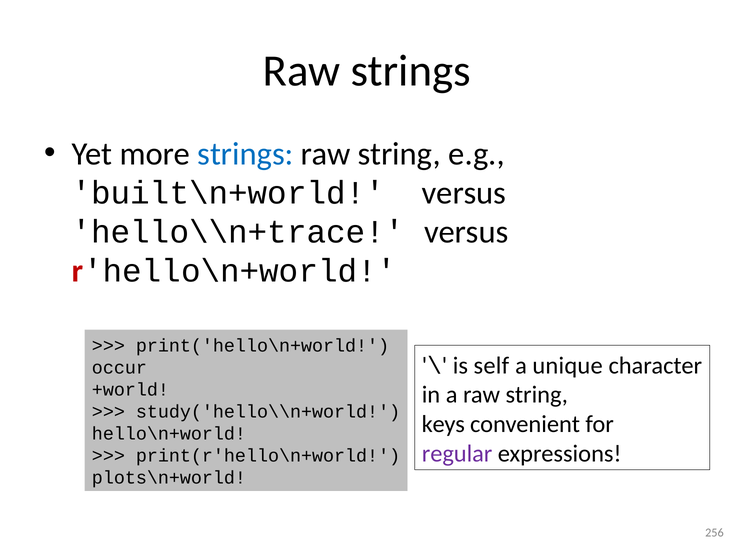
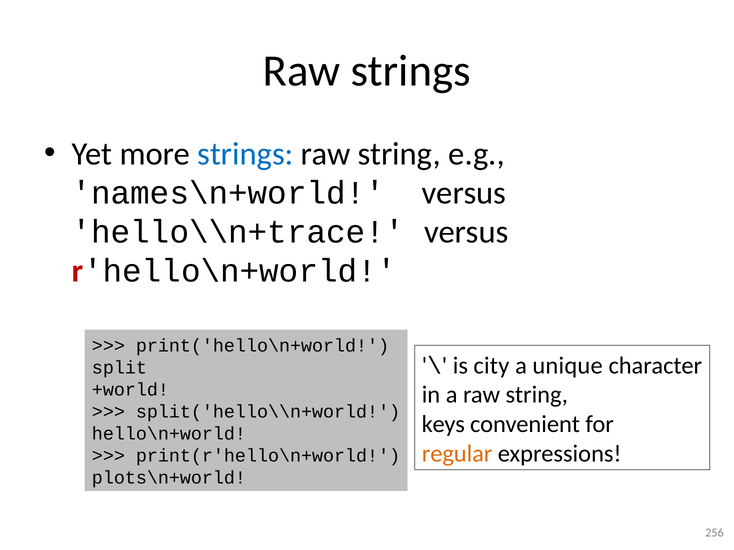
built\n+world: built\n+world -> names\n+world
self: self -> city
occur: occur -> split
study('hello\\n+world: study('hello\\n+world -> split('hello\\n+world
regular colour: purple -> orange
